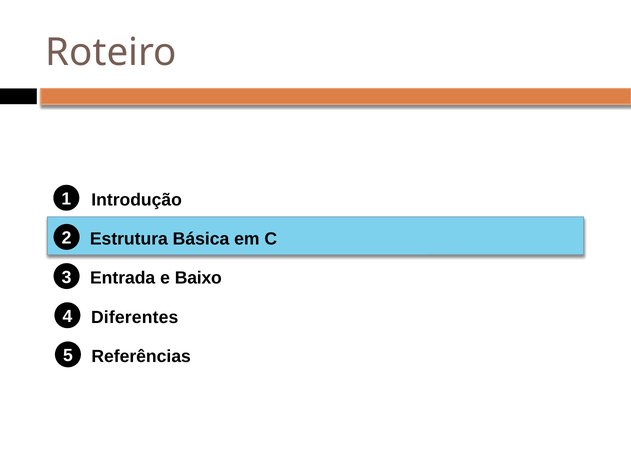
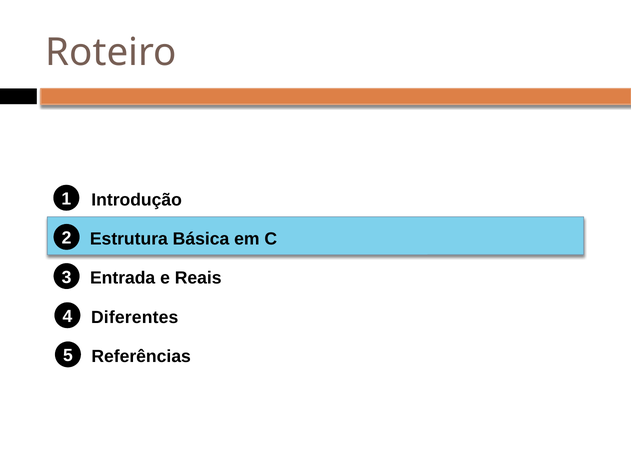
Baixo: Baixo -> Reais
